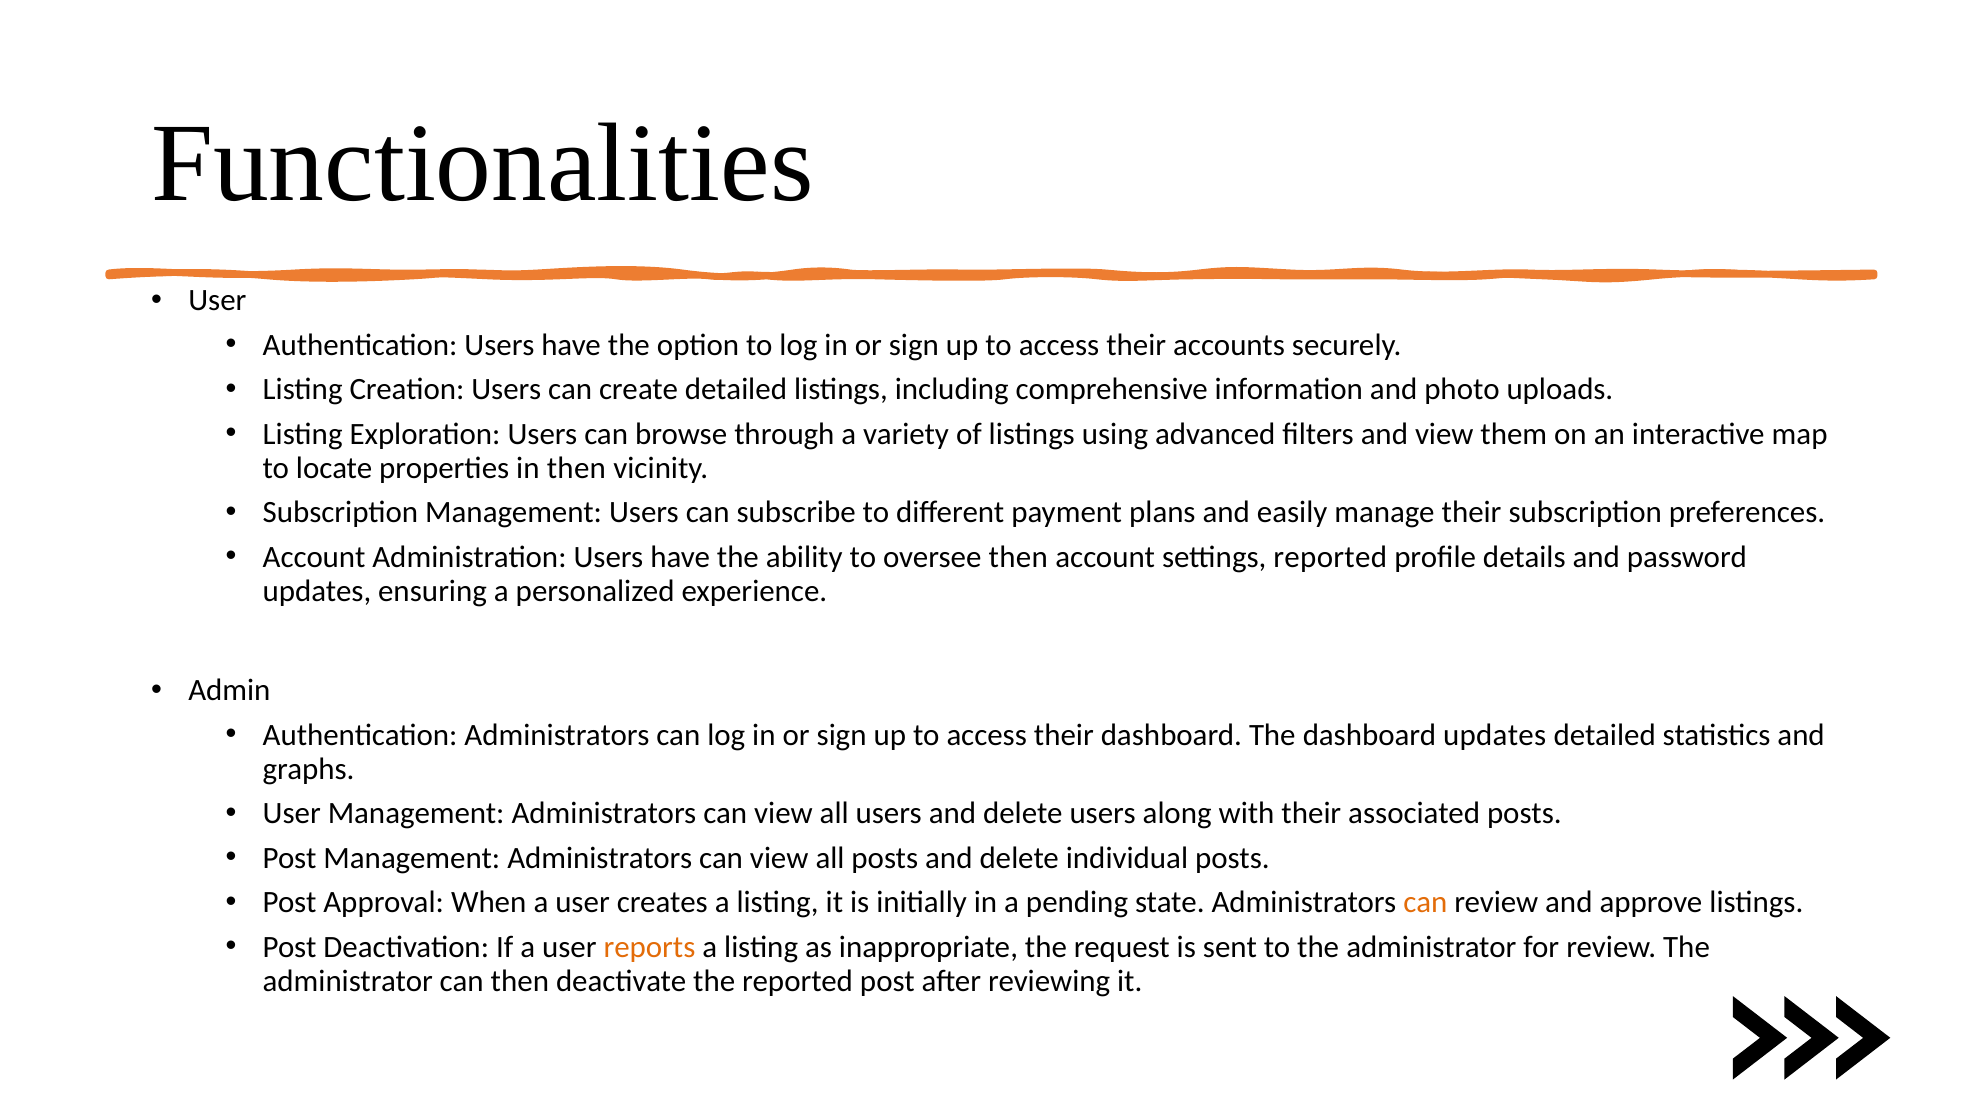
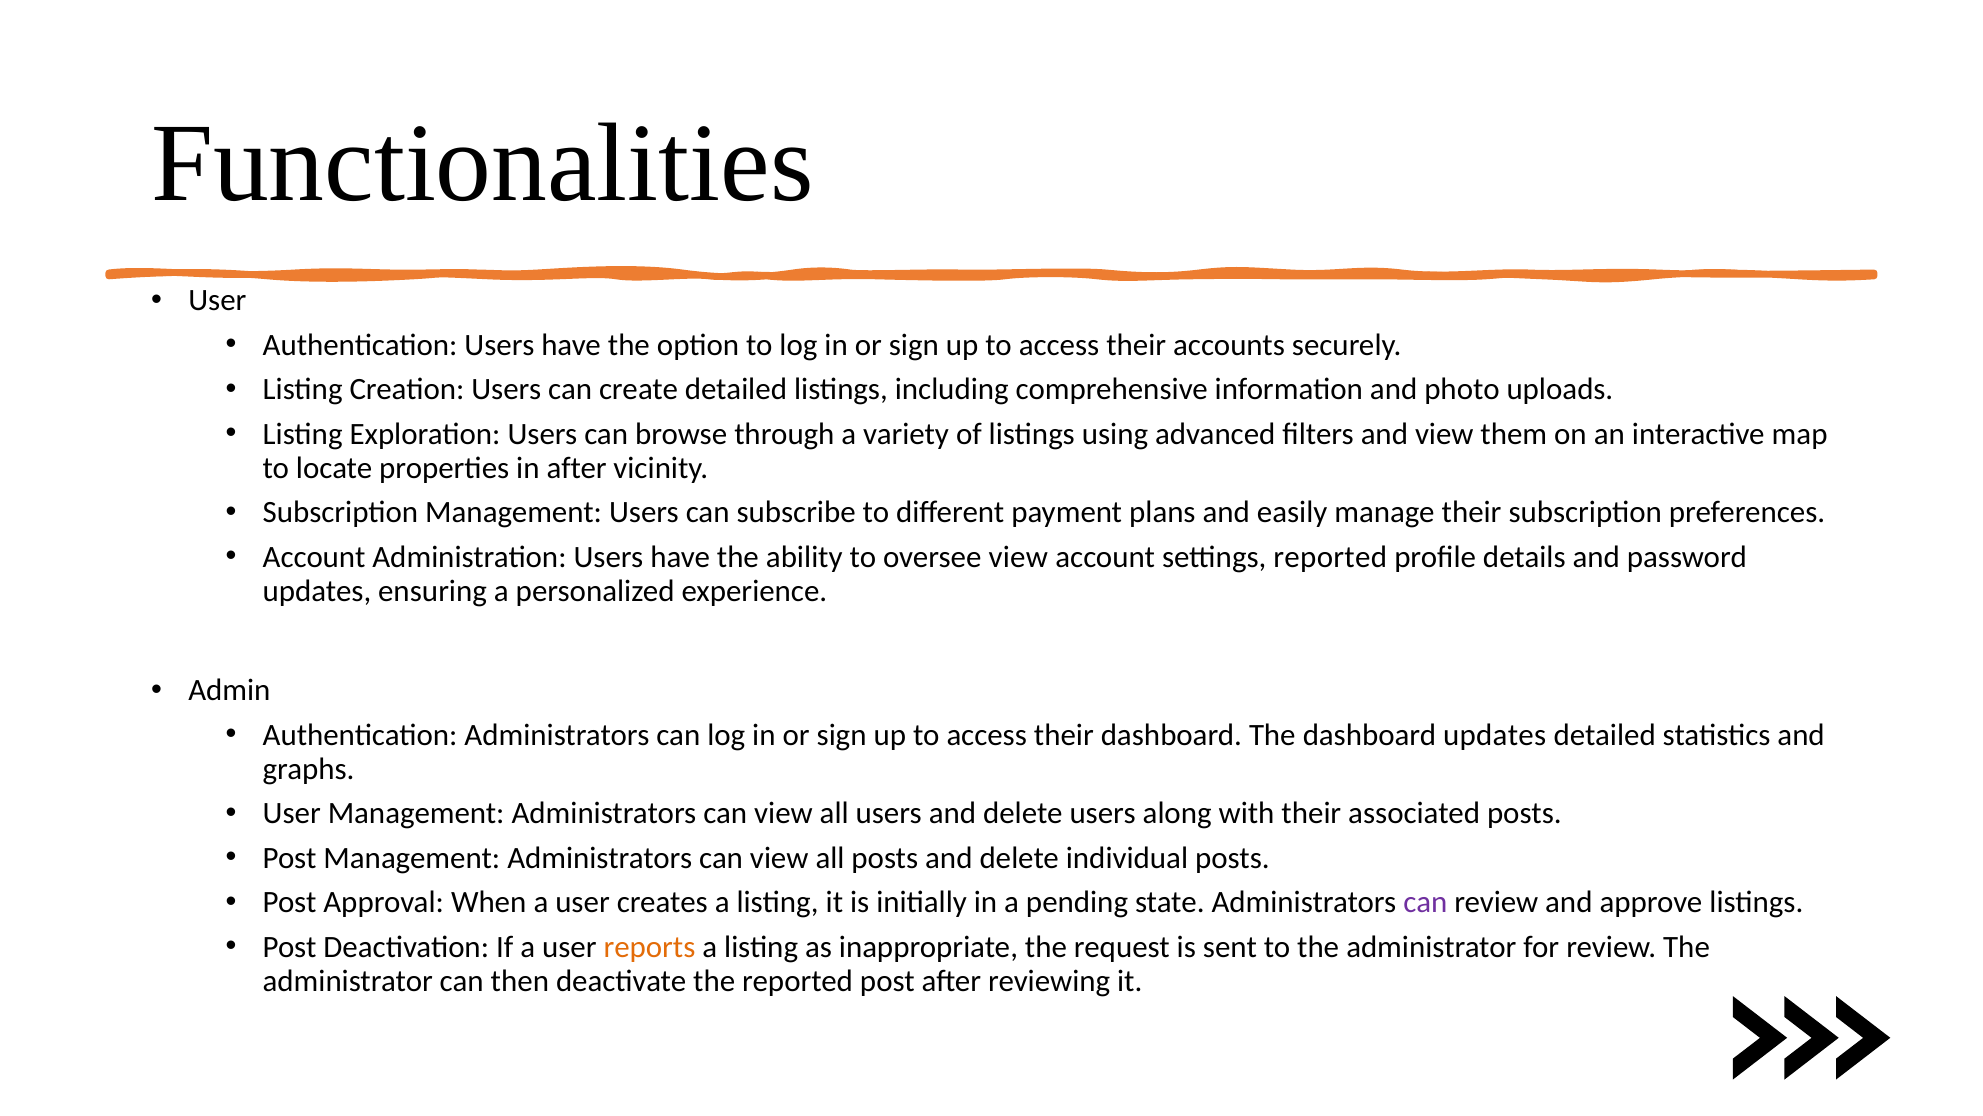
in then: then -> after
oversee then: then -> view
can at (1425, 902) colour: orange -> purple
